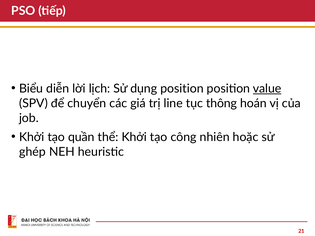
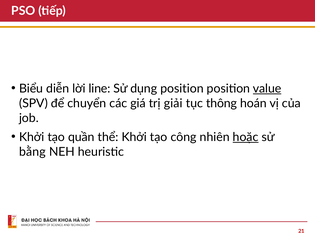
lịch: lịch -> line
line: line -> giải
hoặc underline: none -> present
ghép: ghép -> bằng
